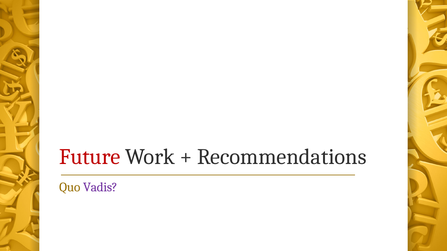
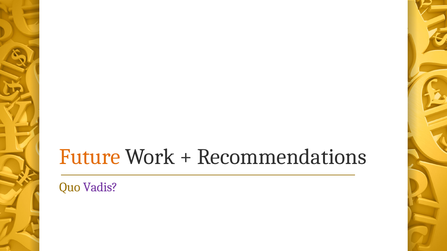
Future colour: red -> orange
